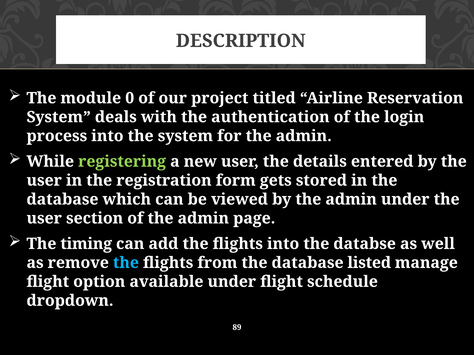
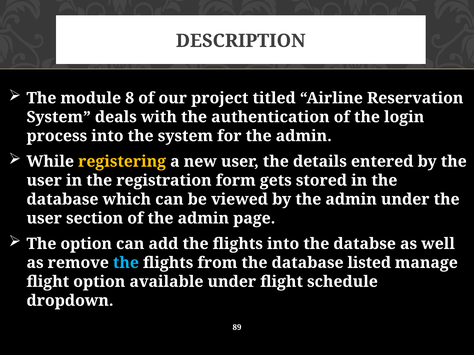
0: 0 -> 8
registering colour: light green -> yellow
The timing: timing -> option
